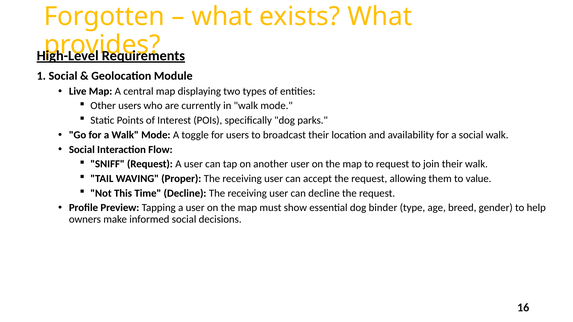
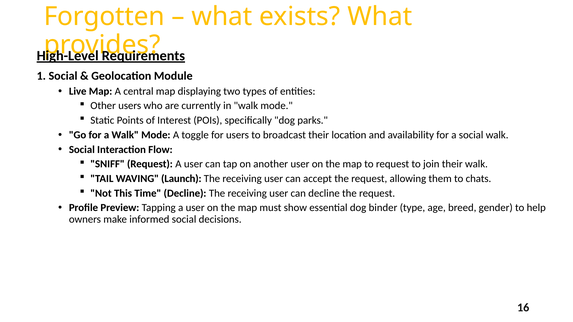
Proper: Proper -> Launch
value: value -> chats
